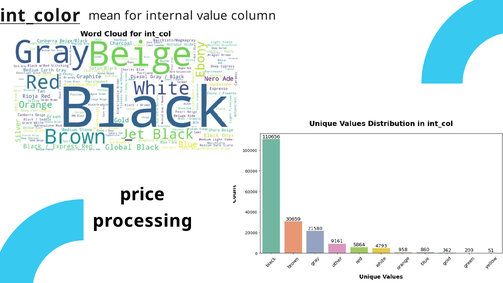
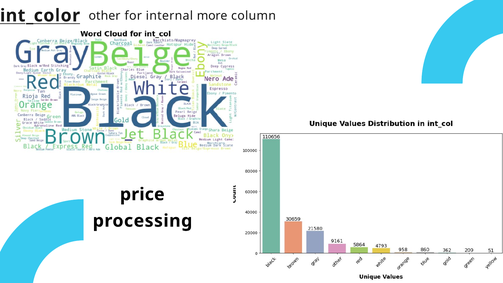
mean: mean -> other
value: value -> more
